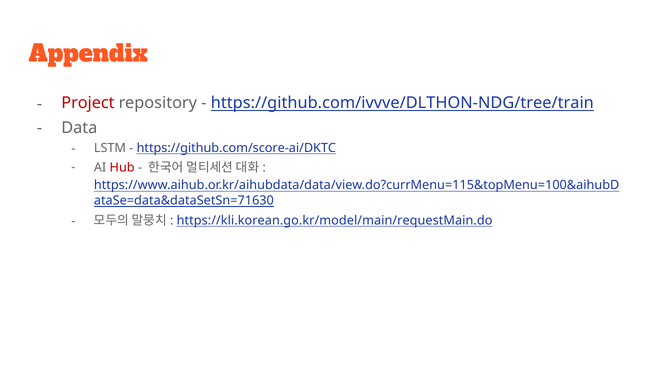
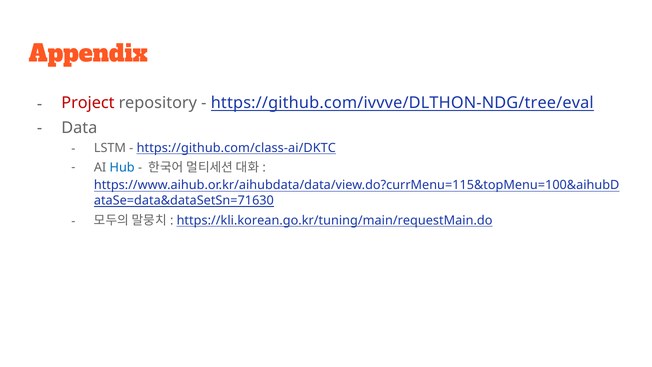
https://github.com/ivvve/DLTHON-NDG/tree/train: https://github.com/ivvve/DLTHON-NDG/tree/train -> https://github.com/ivvve/DLTHON-NDG/tree/eval
https://github.com/score-ai/DKTC: https://github.com/score-ai/DKTC -> https://github.com/class-ai/DKTC
Hub colour: red -> blue
https://kli.korean.go.kr/model/main/requestMain.do: https://kli.korean.go.kr/model/main/requestMain.do -> https://kli.korean.go.kr/tuning/main/requestMain.do
